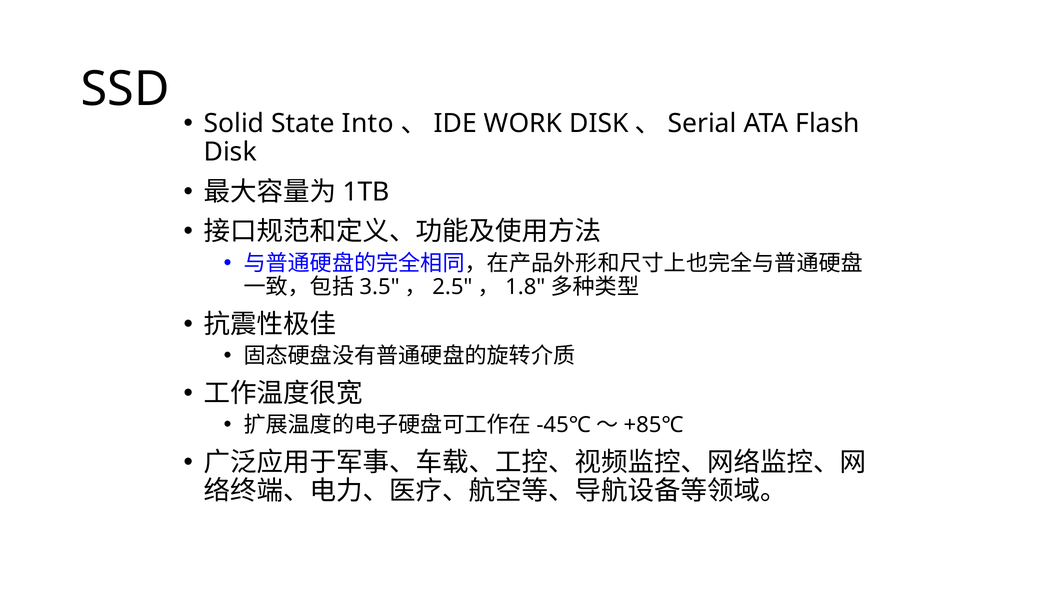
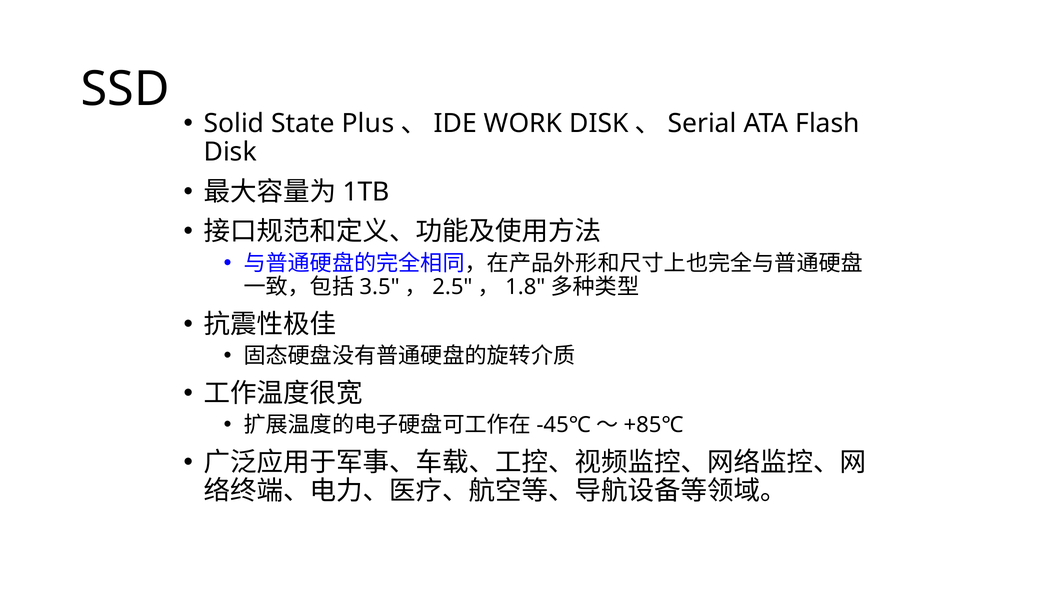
Into: Into -> Plus
